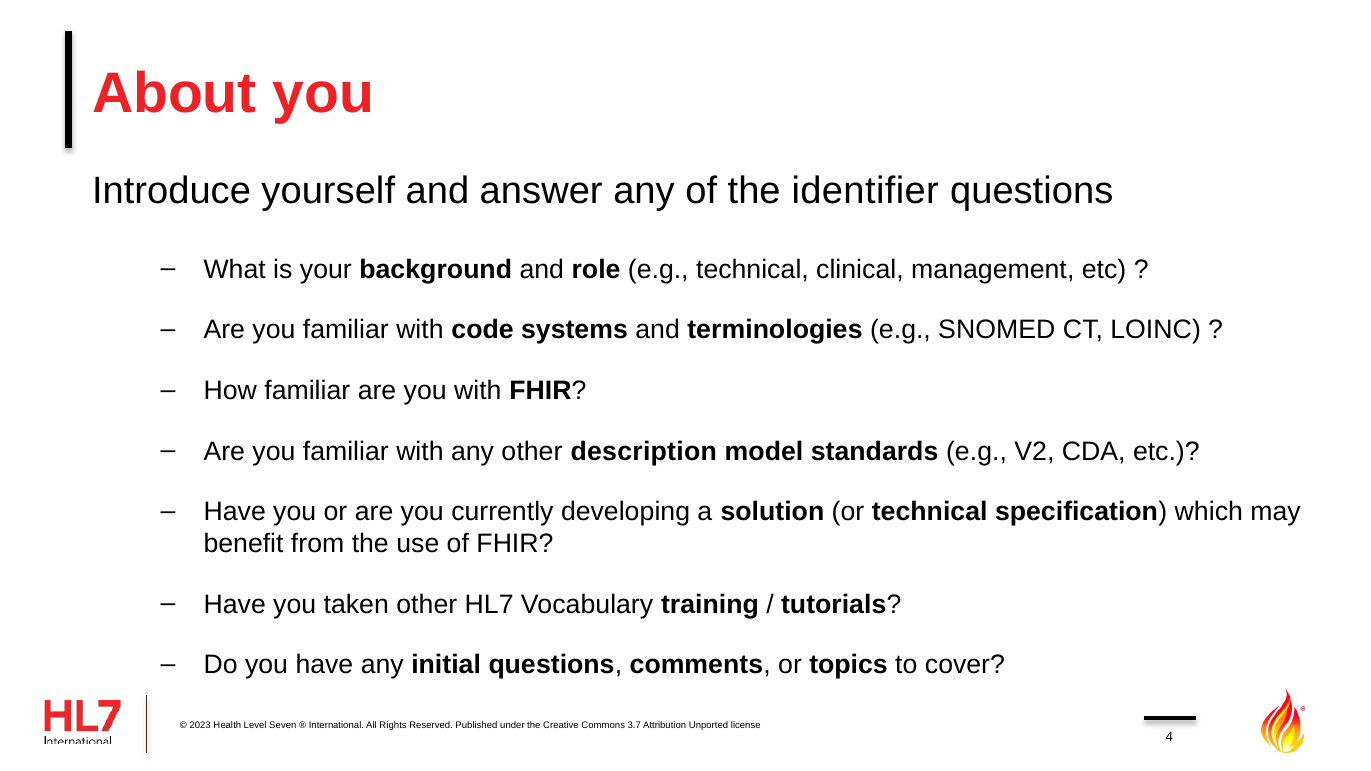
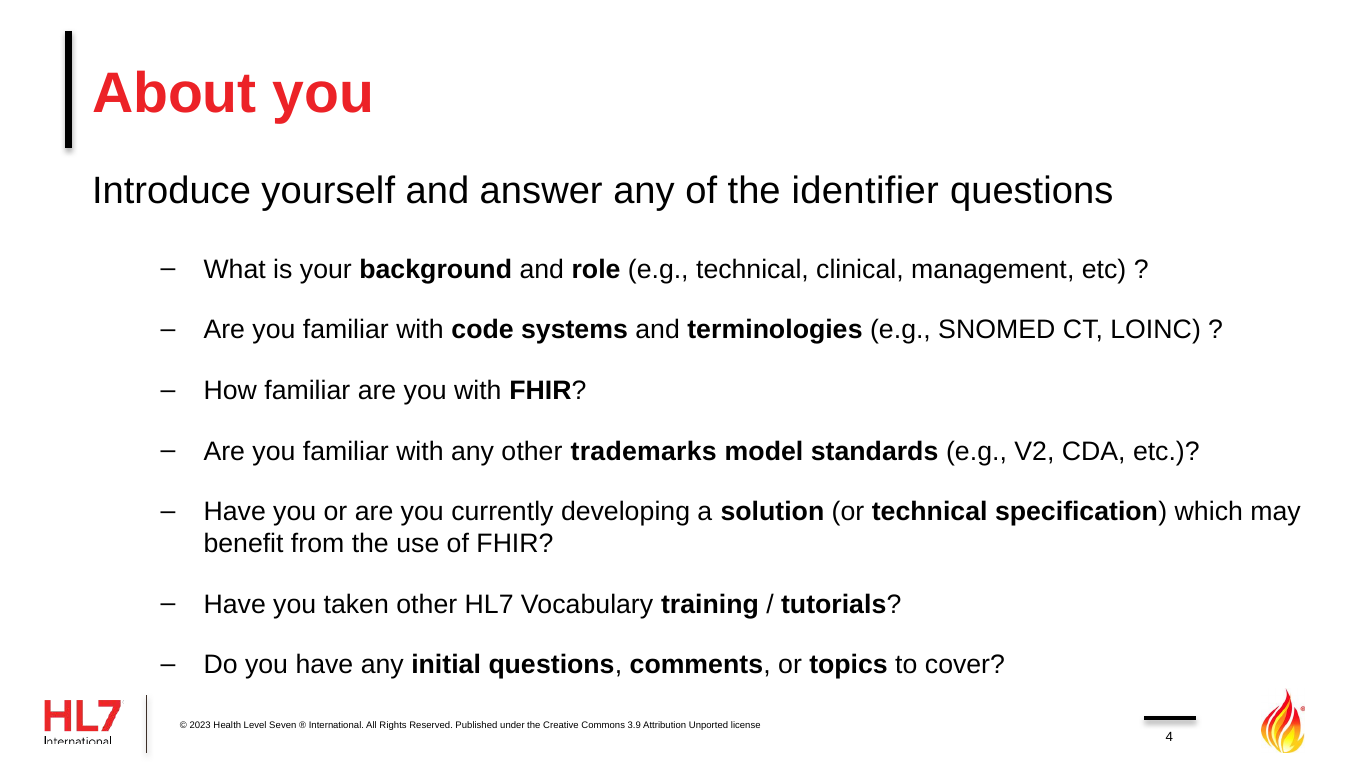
description: description -> trademarks
3.7: 3.7 -> 3.9
